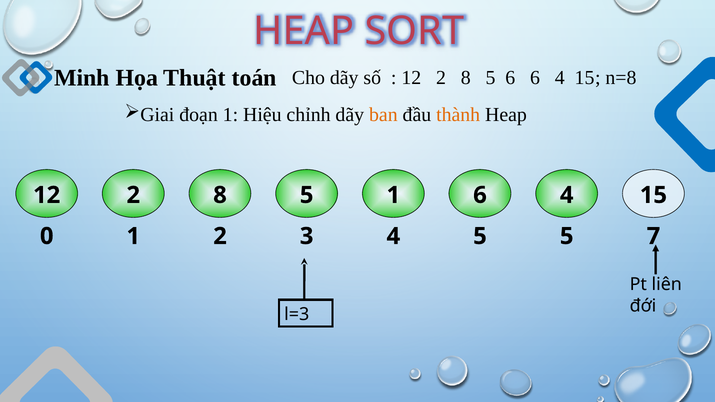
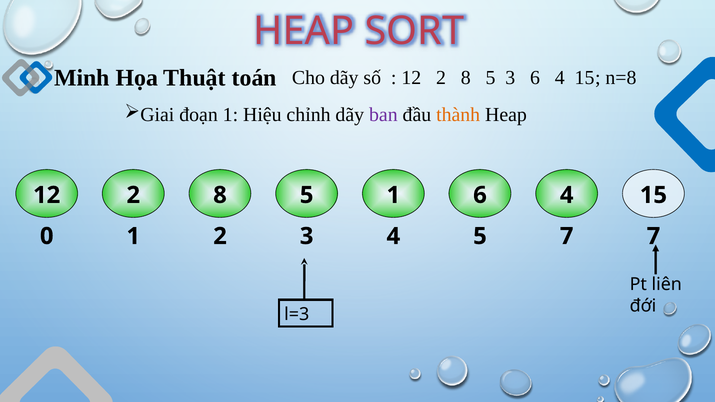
5 6: 6 -> 3
ban colour: orange -> purple
5 5: 5 -> 7
